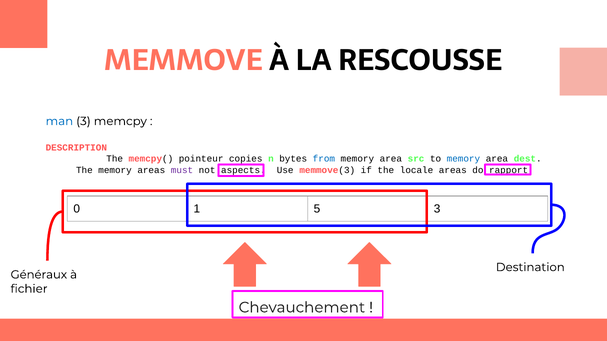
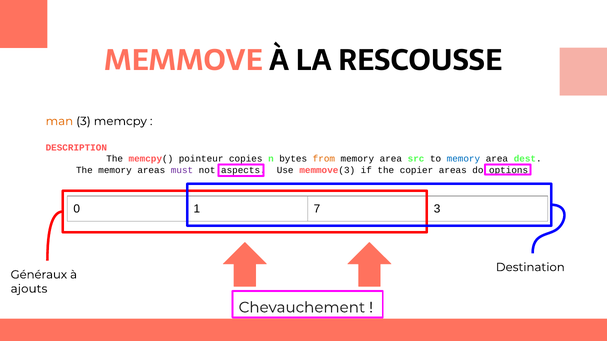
man colour: blue -> orange
from colour: blue -> orange
locale: locale -> copier
rapport: rapport -> options
5: 5 -> 7
fichier: fichier -> ajouts
